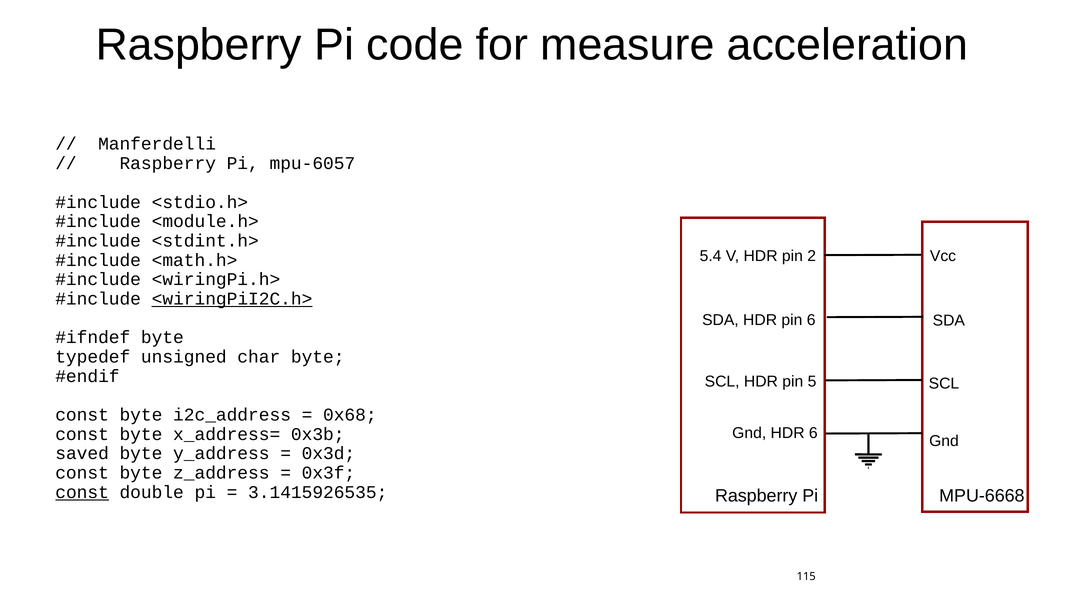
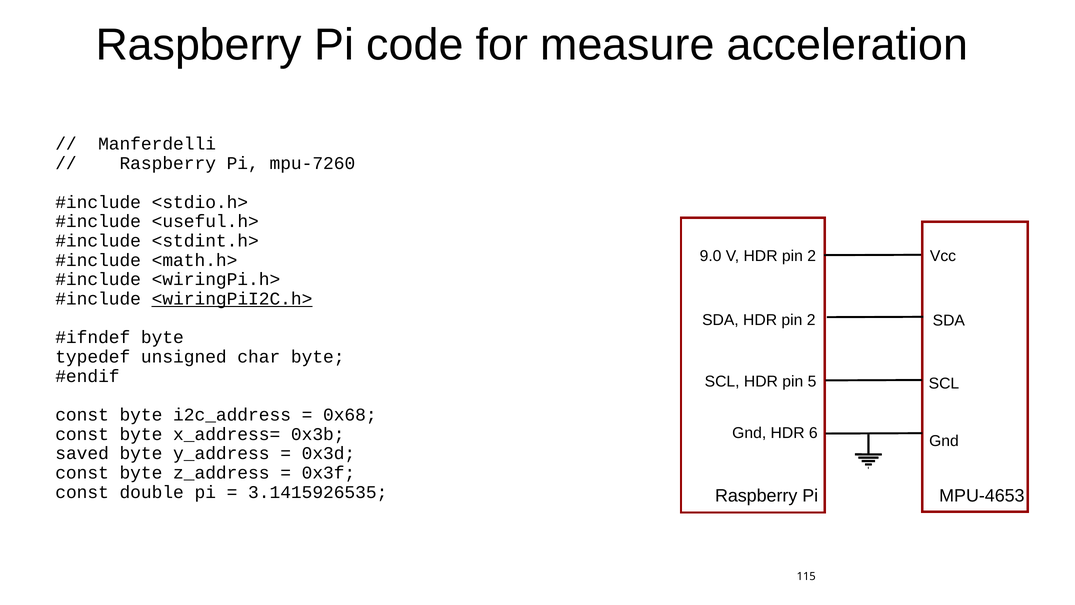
mpu-6057: mpu-6057 -> mpu-7260
<module.h>: <module.h> -> <useful.h>
5.4: 5.4 -> 9.0
6 at (811, 320): 6 -> 2
const at (82, 492) underline: present -> none
MPU-6668: MPU-6668 -> MPU-4653
